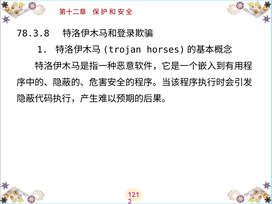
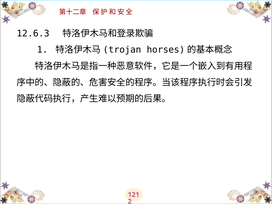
78.3.8: 78.3.8 -> 12.6.3
